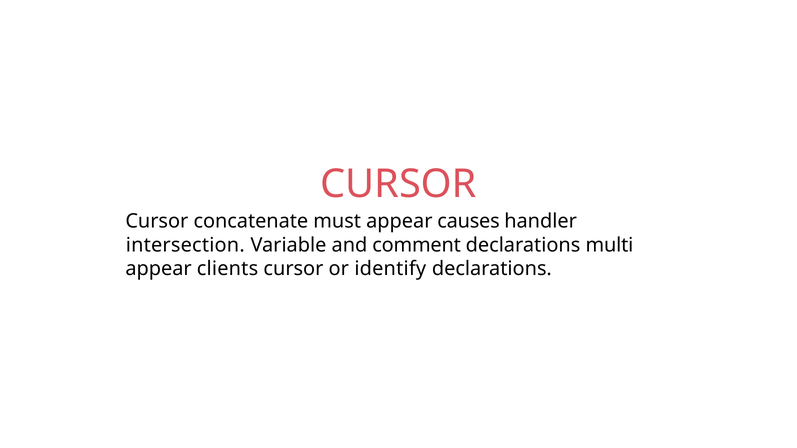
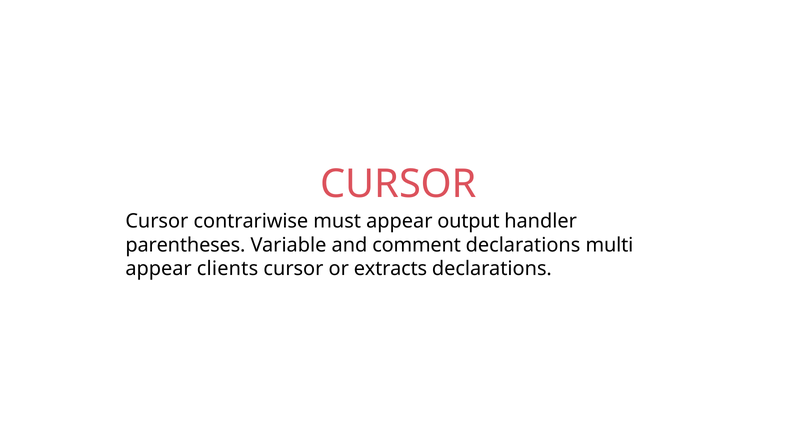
concatenate: concatenate -> contrariwise
causes: causes -> output
intersection: intersection -> parentheses
identify: identify -> extracts
